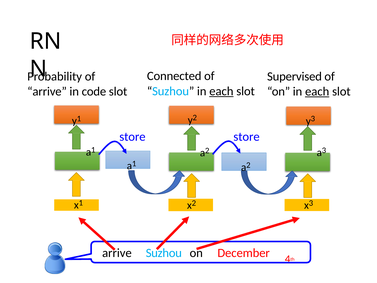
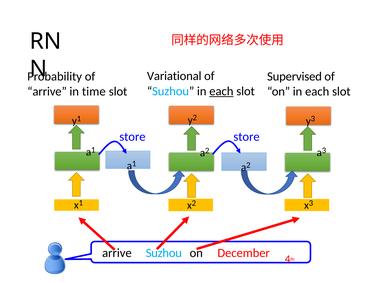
Connected: Connected -> Variational
code: code -> time
each at (317, 91) underline: present -> none
